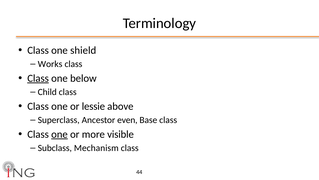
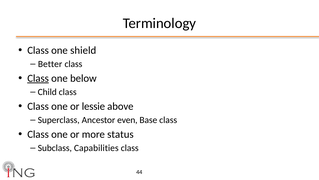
Works: Works -> Better
one at (59, 134) underline: present -> none
visible: visible -> status
Mechanism: Mechanism -> Capabilities
